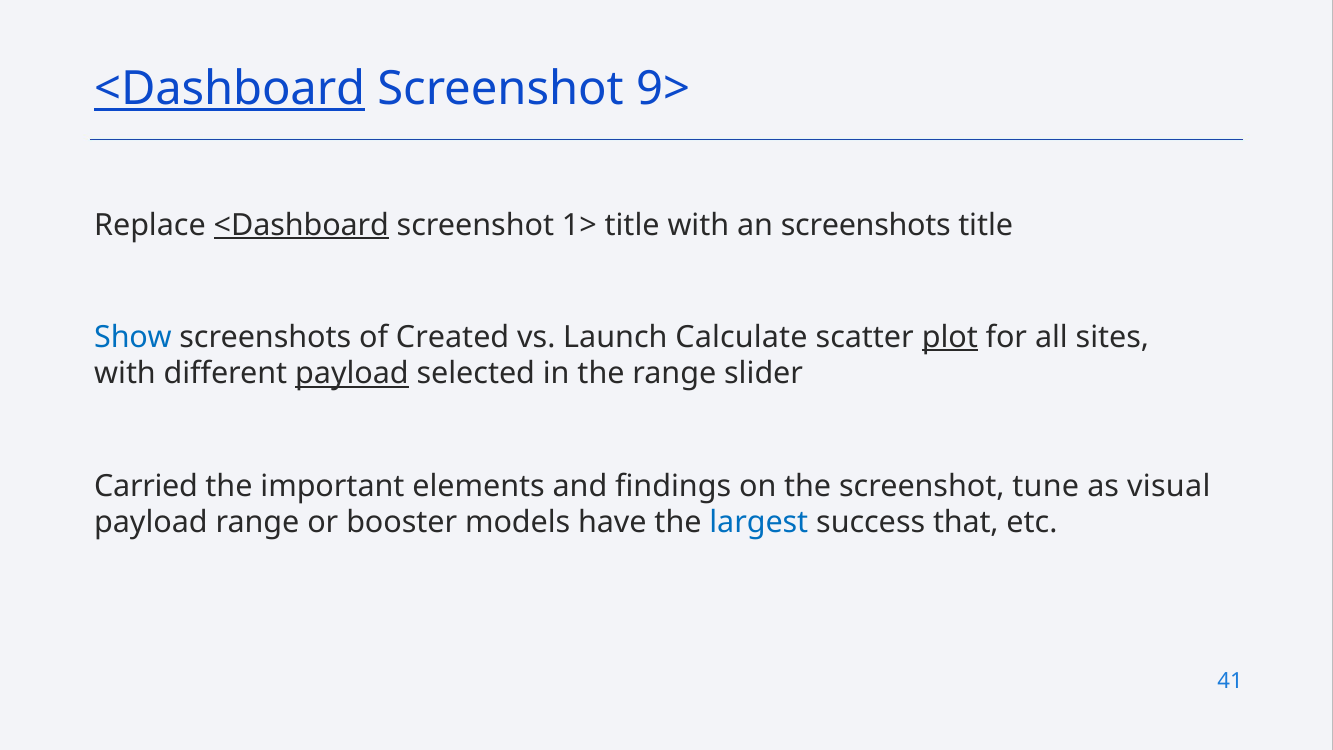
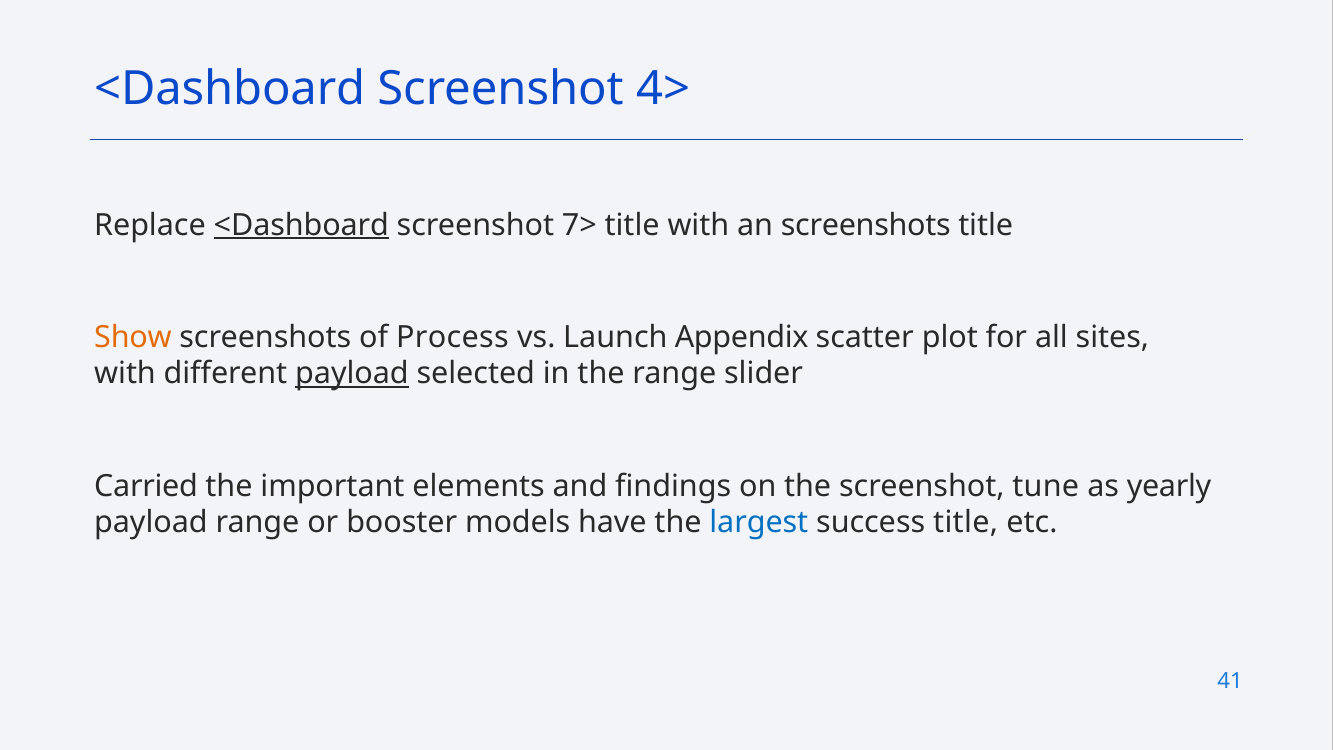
<Dashboard at (230, 89) underline: present -> none
9>: 9> -> 4>
1>: 1> -> 7>
Show colour: blue -> orange
Created: Created -> Process
Calculate: Calculate -> Appendix
plot underline: present -> none
visual: visual -> yearly
success that: that -> title
